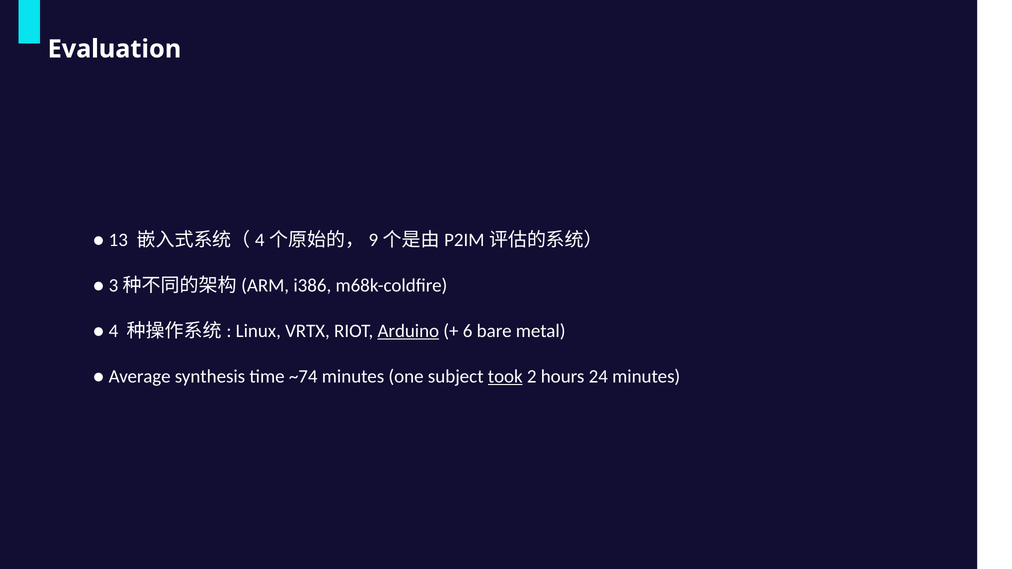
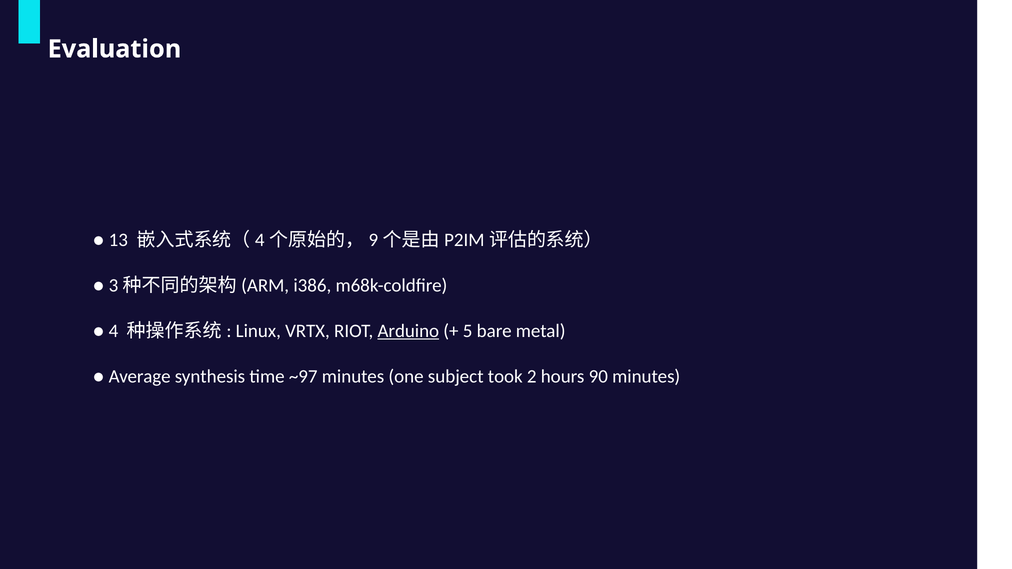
6: 6 -> 5
~74: ~74 -> ~97
took underline: present -> none
24: 24 -> 90
